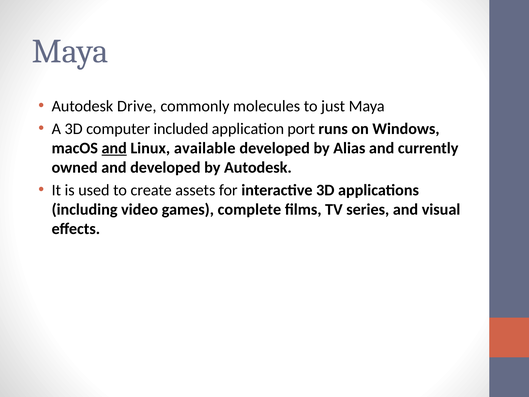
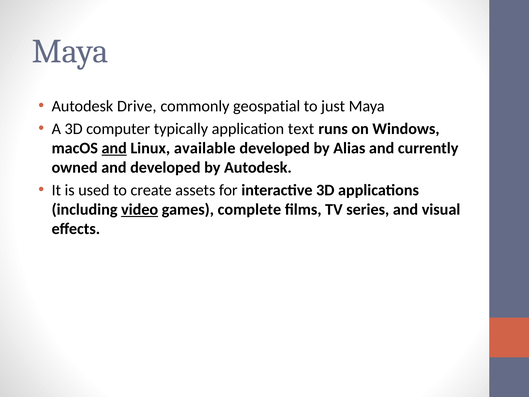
molecules: molecules -> geospatial
included: included -> typically
port: port -> text
video underline: none -> present
